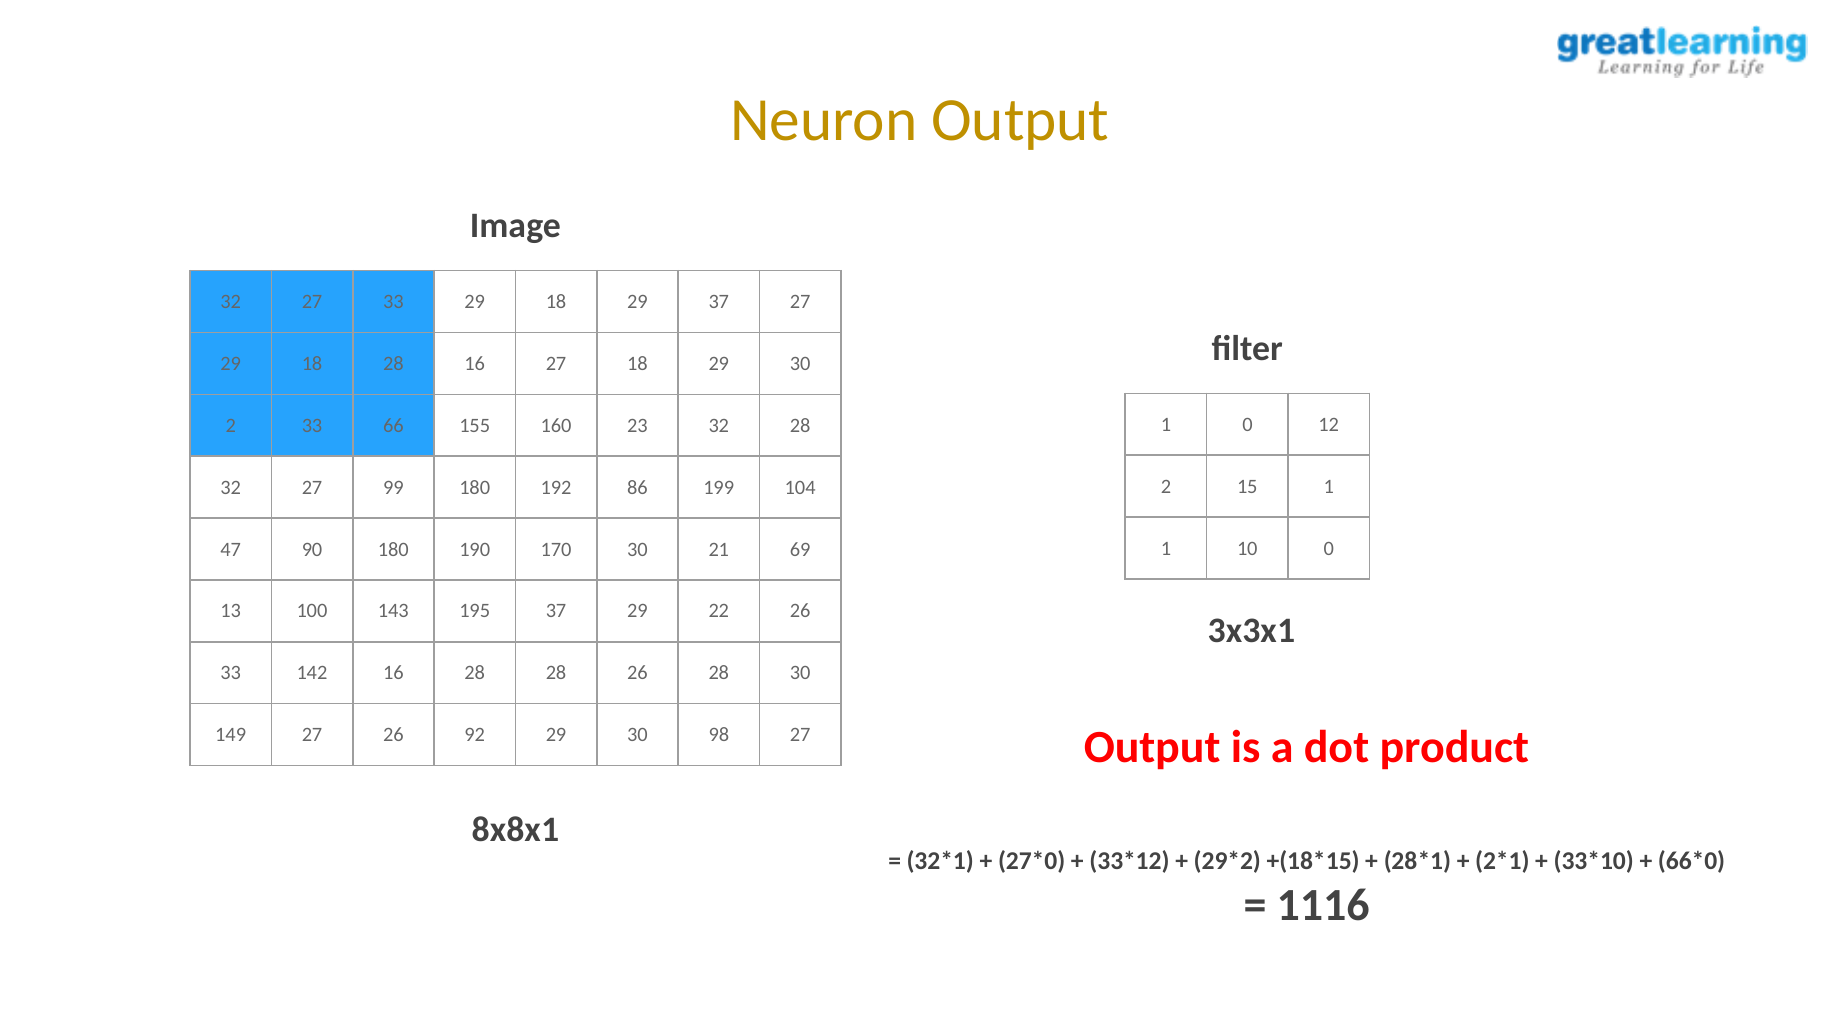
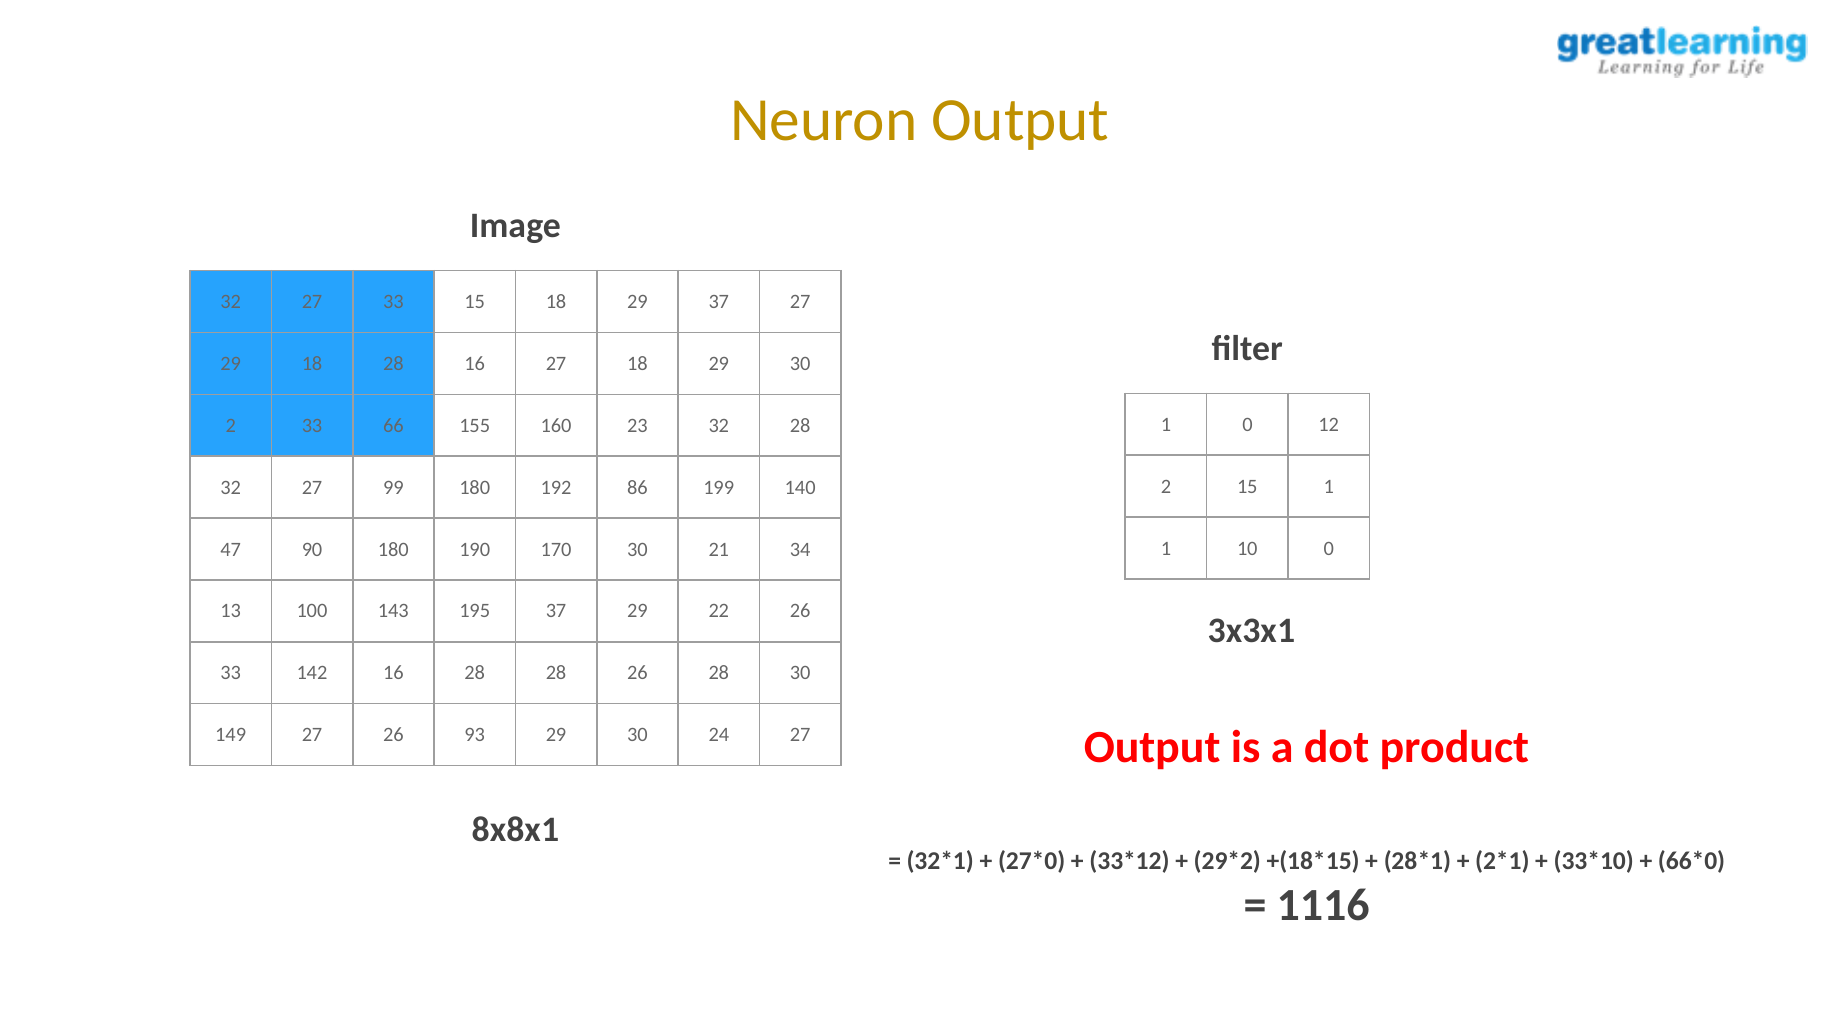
33 29: 29 -> 15
104: 104 -> 140
69: 69 -> 34
92: 92 -> 93
98: 98 -> 24
